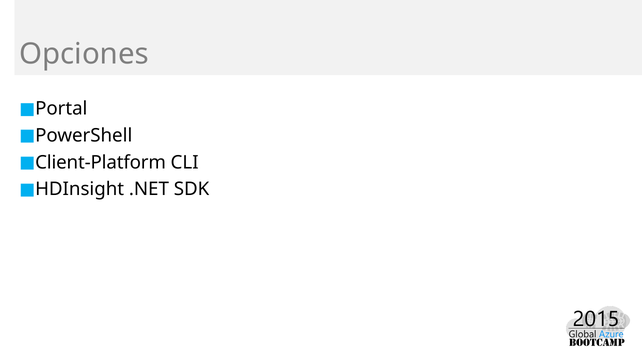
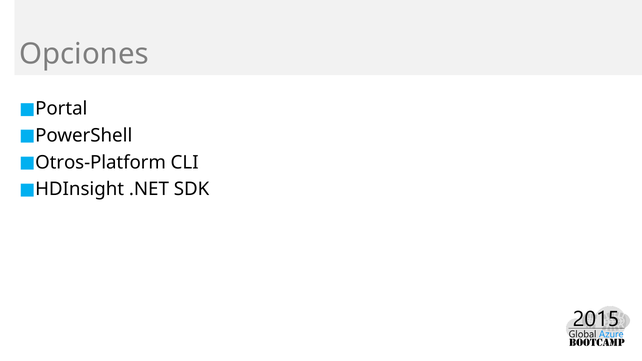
Client-Platform: Client-Platform -> Otros-Platform
